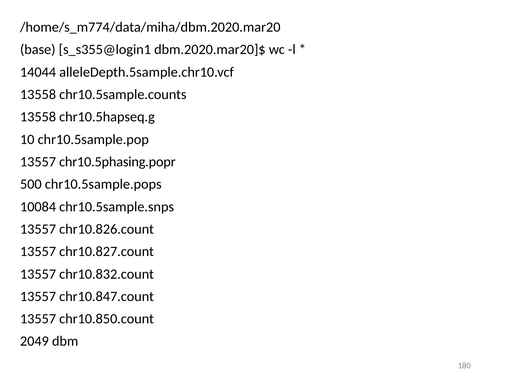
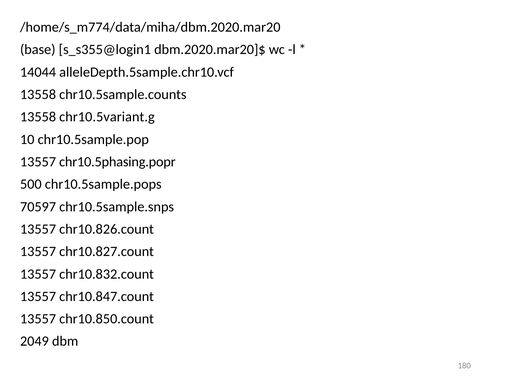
chr10.5hapseq.g: chr10.5hapseq.g -> chr10.5variant.g
10084: 10084 -> 70597
